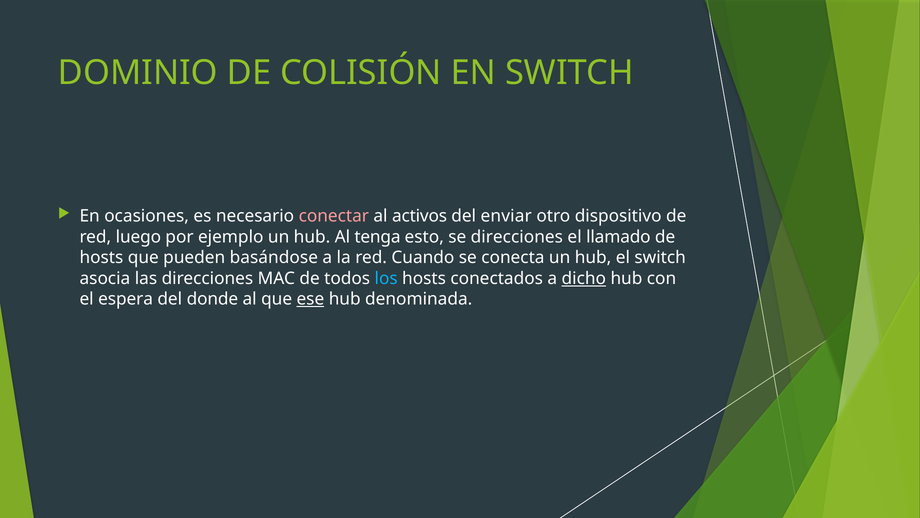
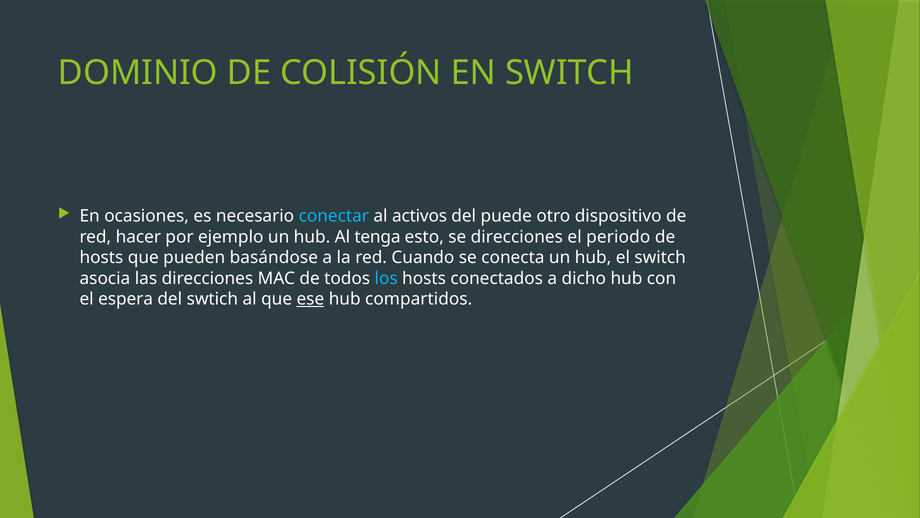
conectar colour: pink -> light blue
enviar: enviar -> puede
luego: luego -> hacer
llamado: llamado -> periodo
dicho underline: present -> none
donde: donde -> swtich
denominada: denominada -> compartidos
